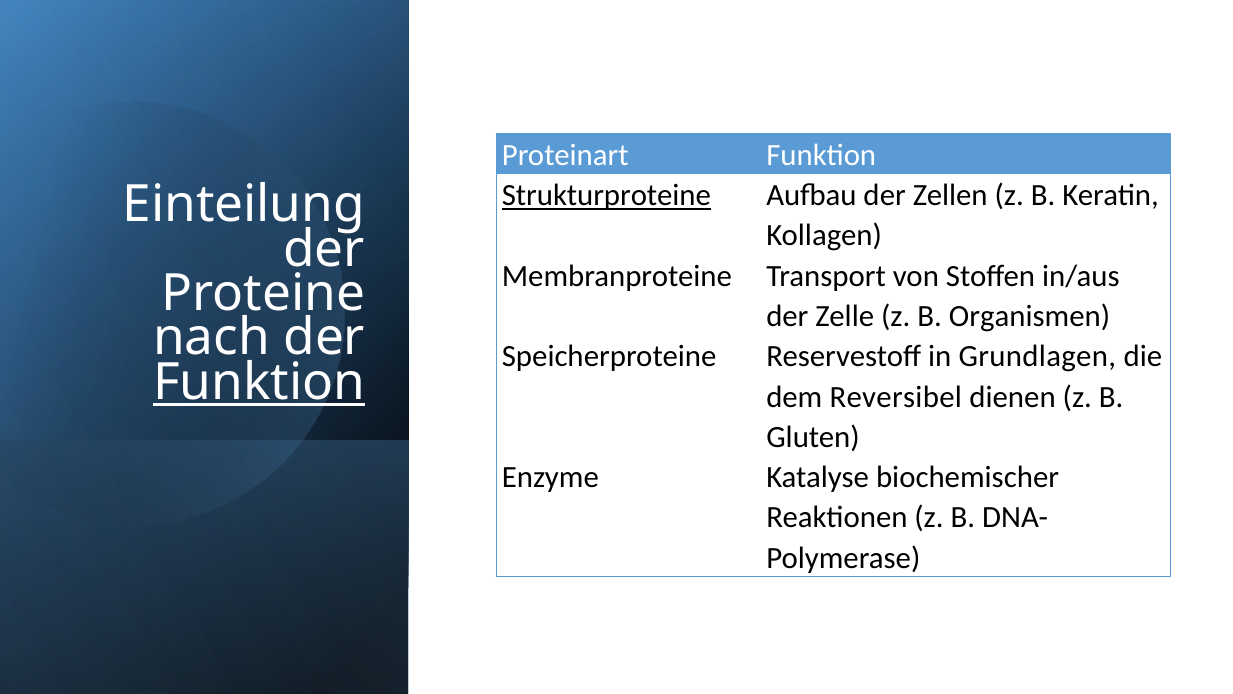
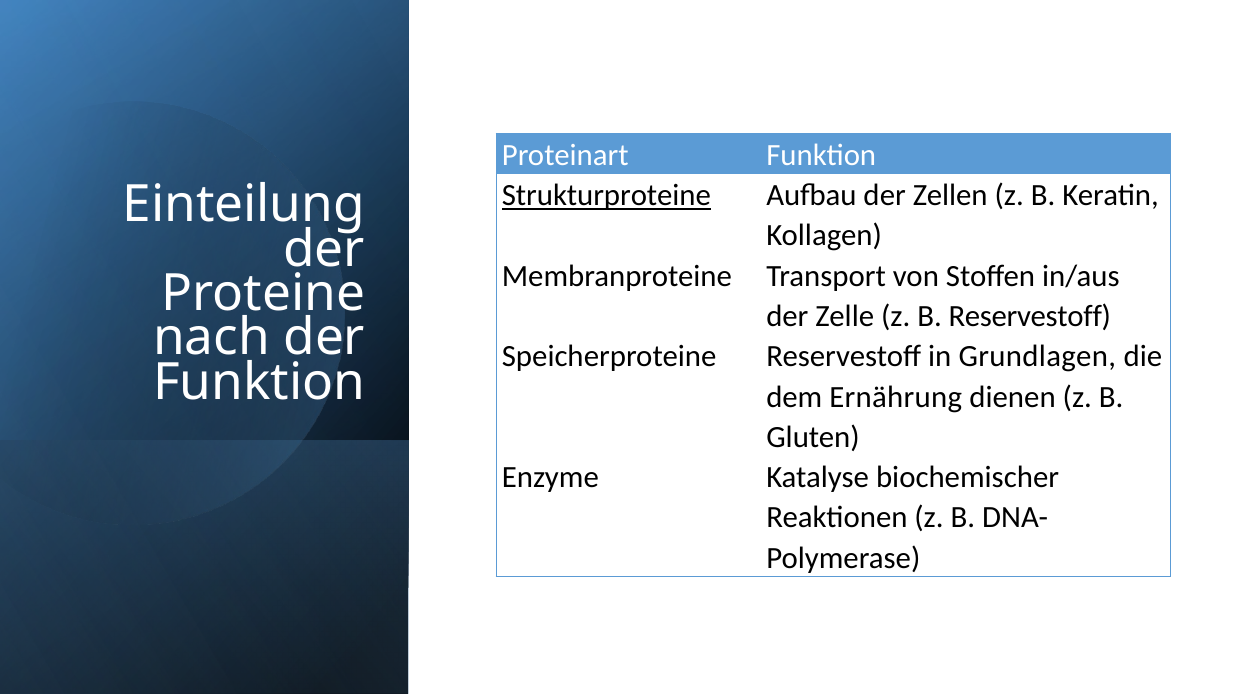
B Organismen: Organismen -> Reservestoff
Funktion at (259, 382) underline: present -> none
Reversibel: Reversibel -> Ernährung
